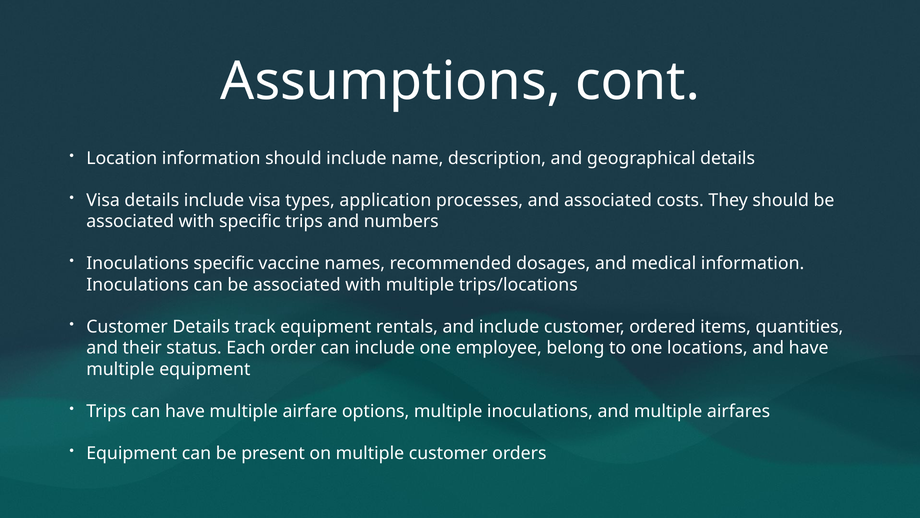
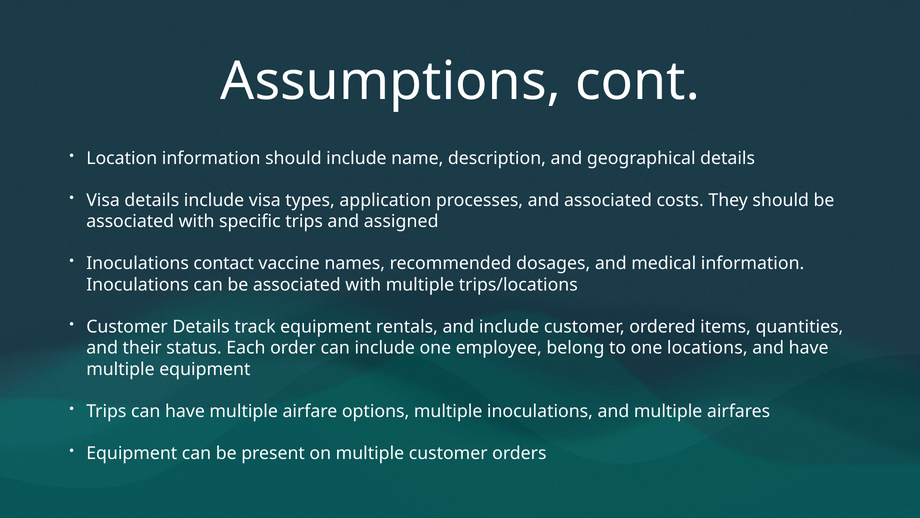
numbers: numbers -> assigned
Inoculations specific: specific -> contact
